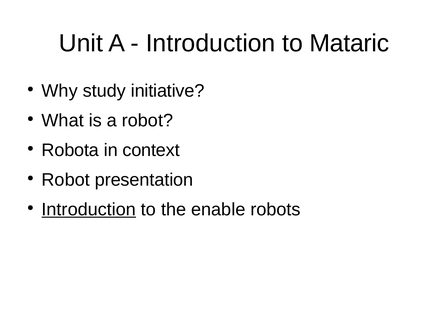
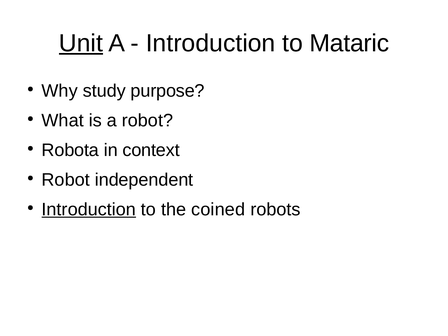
Unit underline: none -> present
initiative: initiative -> purpose
presentation: presentation -> independent
enable: enable -> coined
